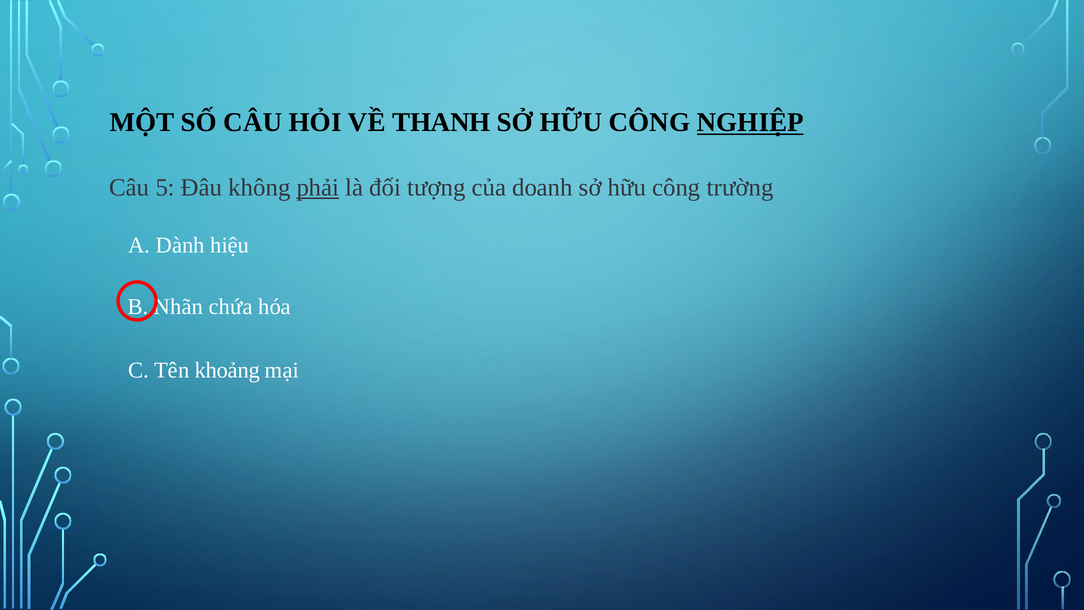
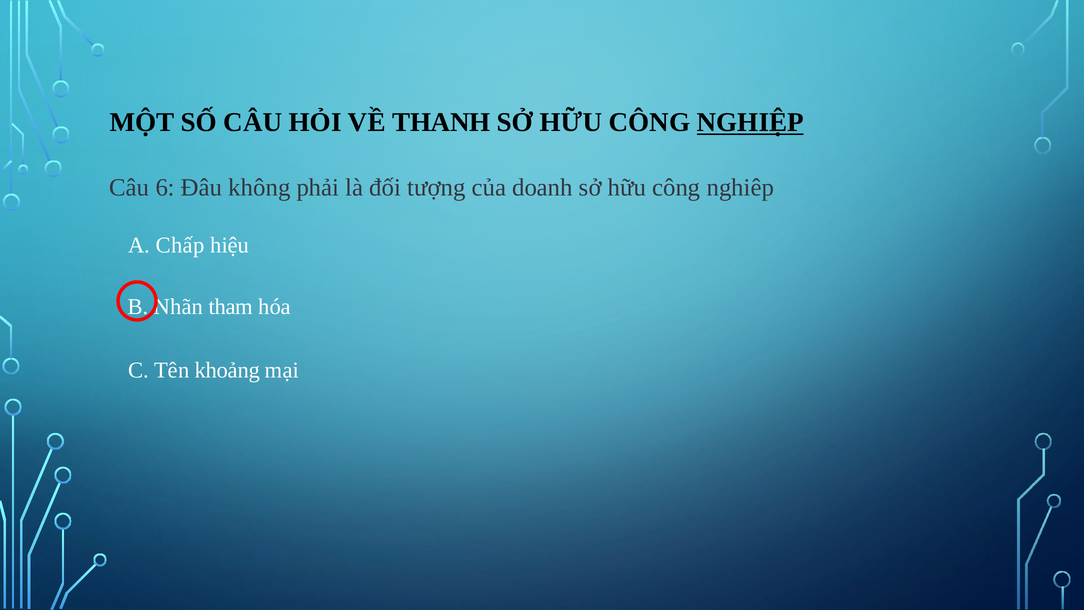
5: 5 -> 6
phải underline: present -> none
trường: trường -> nghiêp
Dành: Dành -> Chấp
chứa: chứa -> tham
